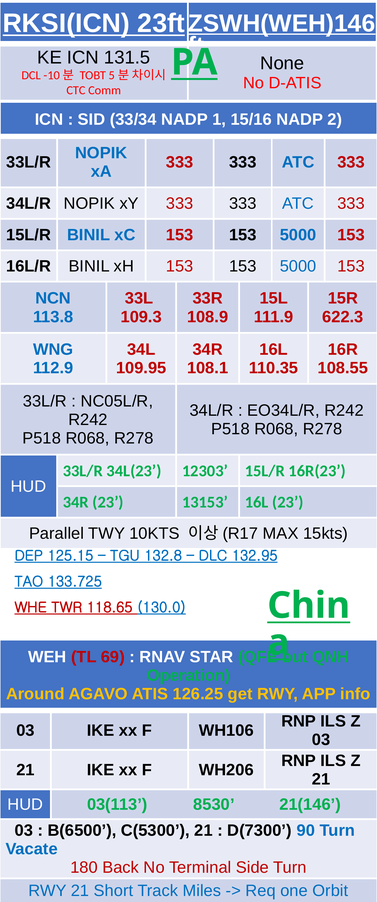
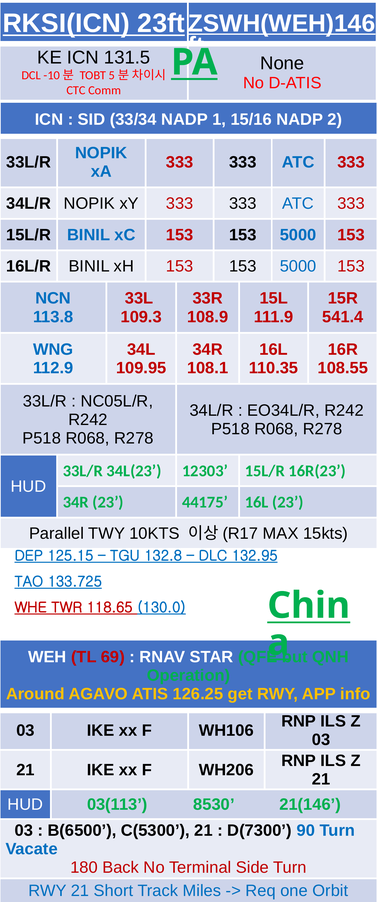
622.3: 622.3 -> 541.4
13153: 13153 -> 44175
